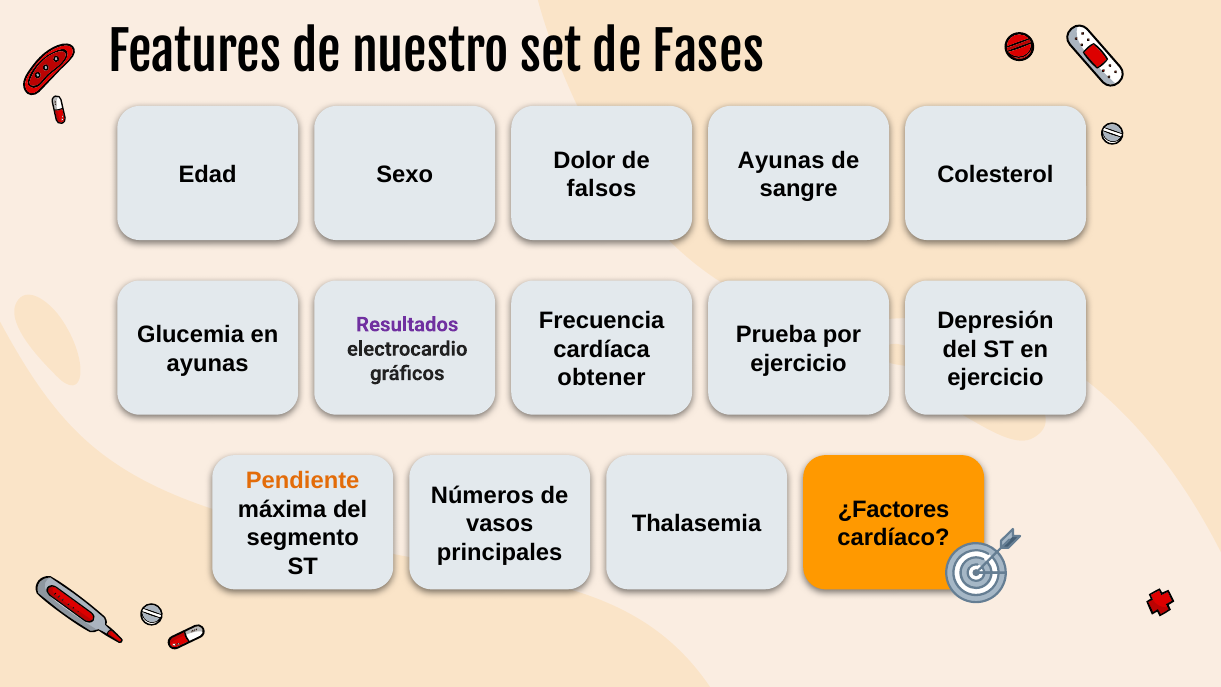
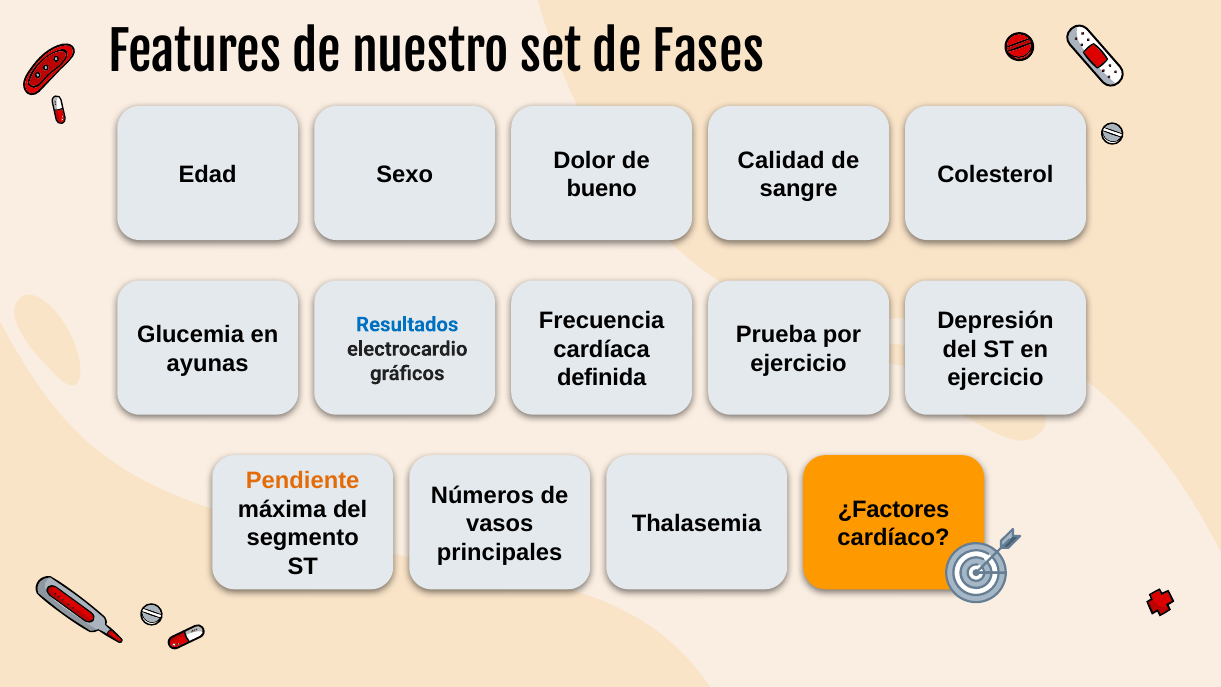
Ayunas at (781, 160): Ayunas -> Calidad
falsos: falsos -> bueno
Resultados colour: purple -> blue
obtener: obtener -> definida
